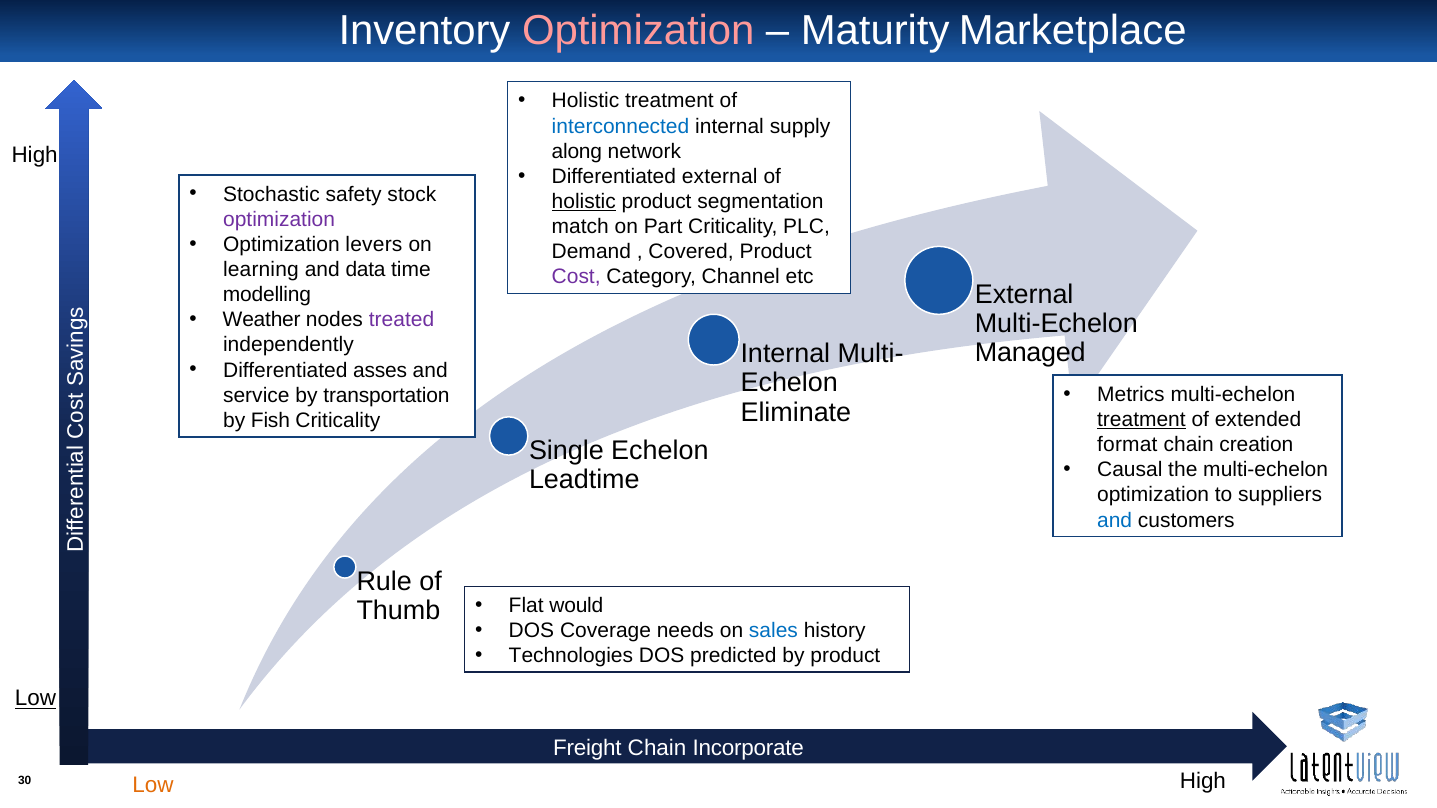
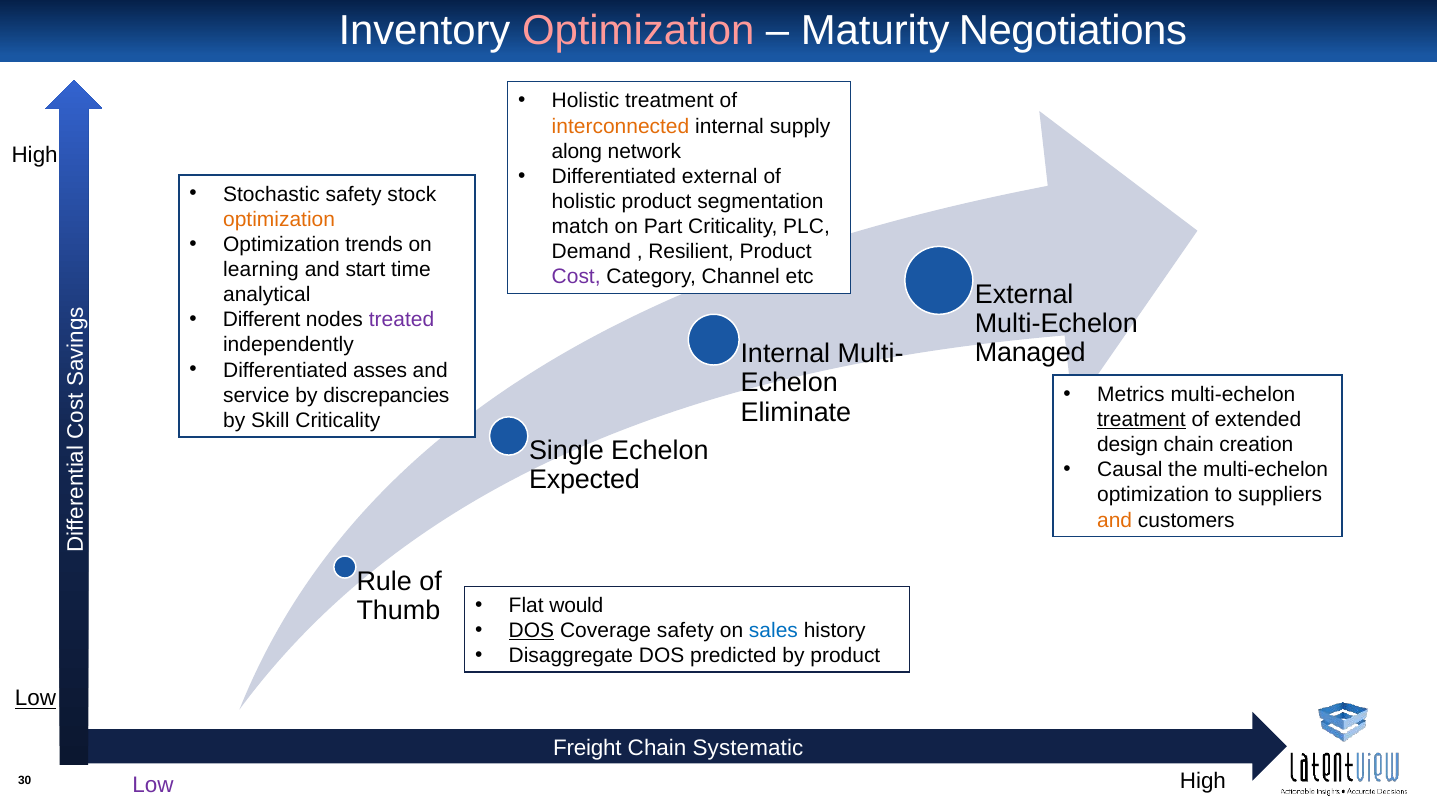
Marketplace: Marketplace -> Negotiations
interconnected colour: blue -> orange
holistic at (584, 202) underline: present -> none
optimization at (279, 219) colour: purple -> orange
levers: levers -> trends
Covered: Covered -> Resilient
data: data -> start
modelling: modelling -> analytical
Weather: Weather -> Different
transportation: transportation -> discrepancies
Fish: Fish -> Skill
format: format -> design
Leadtime: Leadtime -> Expected
and at (1115, 520) colour: blue -> orange
DOS at (531, 631) underline: none -> present
Coverage needs: needs -> safety
Technologies: Technologies -> Disaggregate
Incorporate: Incorporate -> Systematic
Low at (153, 786) colour: orange -> purple
